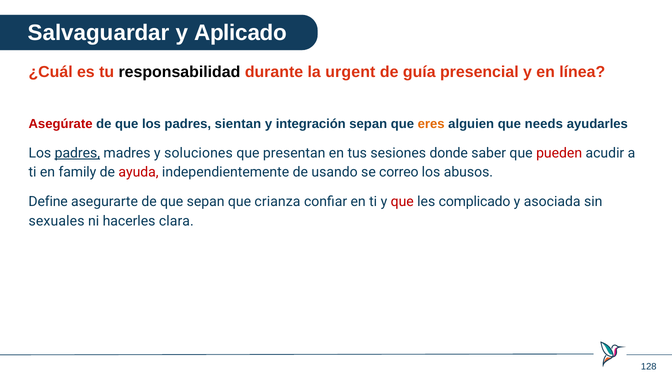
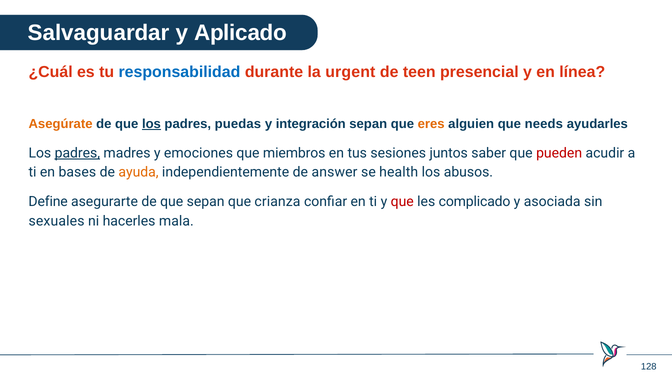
responsabilidad colour: black -> blue
guía: guía -> teen
Asegúrate colour: red -> orange
los at (151, 124) underline: none -> present
sientan: sientan -> puedas
soluciones: soluciones -> emociones
presentan: presentan -> miembros
donde: donde -> juntos
family: family -> bases
ayuda colour: red -> orange
usando: usando -> answer
correo: correo -> health
clara: clara -> mala
